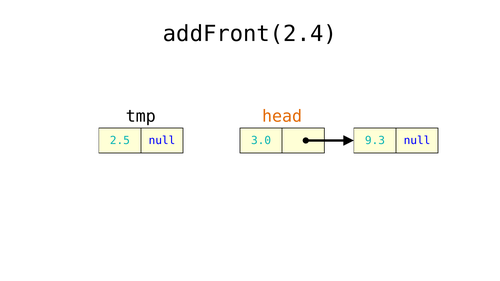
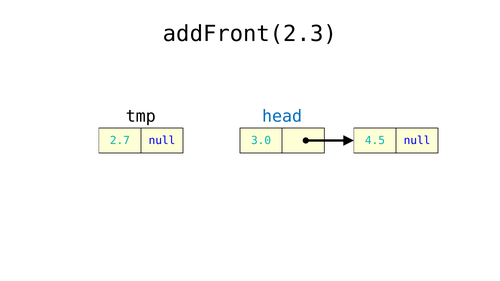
addFront(2.4: addFront(2.4 -> addFront(2.3
head colour: orange -> blue
2.5: 2.5 -> 2.7
9.3: 9.3 -> 4.5
